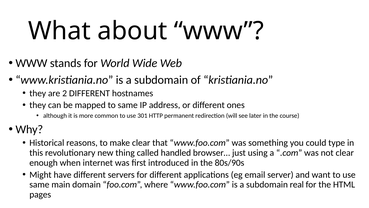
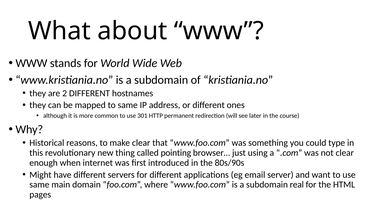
handled: handled -> pointing
